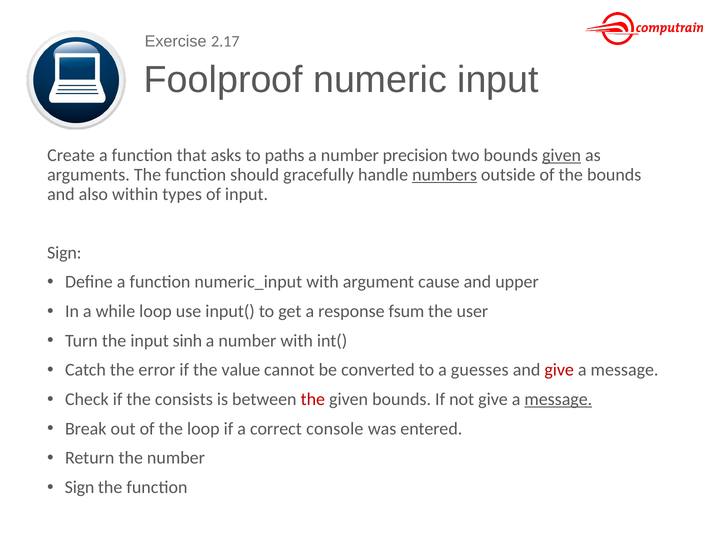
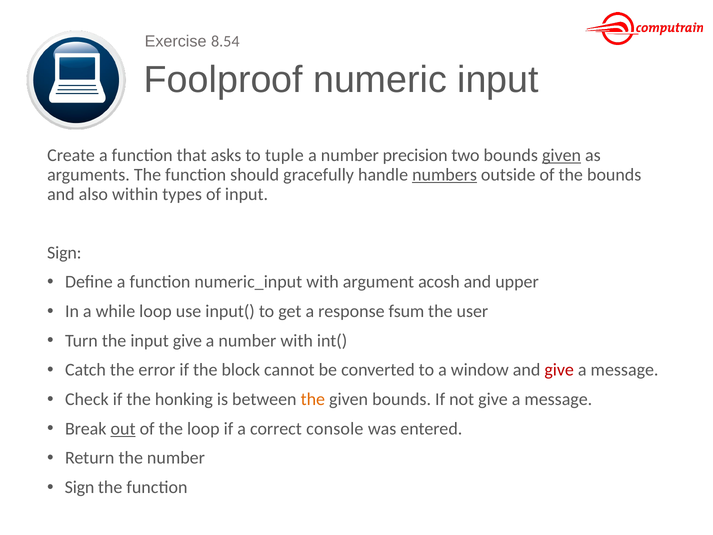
2.17: 2.17 -> 8.54
paths: paths -> tuple
cause: cause -> acosh
input sinh: sinh -> give
value: value -> block
guesses: guesses -> window
consists: consists -> honking
the at (313, 399) colour: red -> orange
message at (558, 399) underline: present -> none
out underline: none -> present
